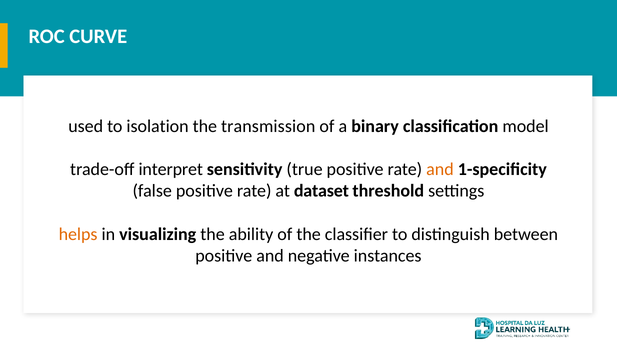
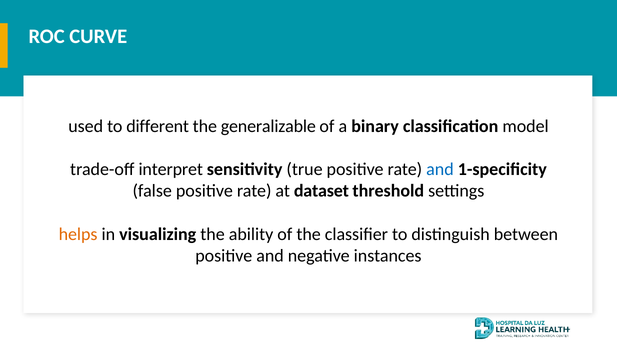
isolation: isolation -> different
transmission: transmission -> generalizable
and at (440, 169) colour: orange -> blue
